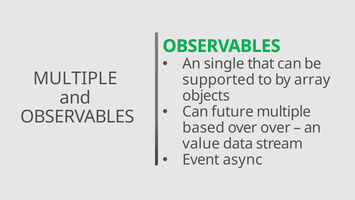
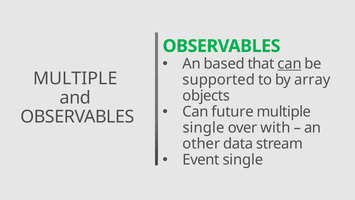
single: single -> based
can at (290, 64) underline: none -> present
based at (204, 128): based -> single
over over: over -> with
value: value -> other
Event async: async -> single
